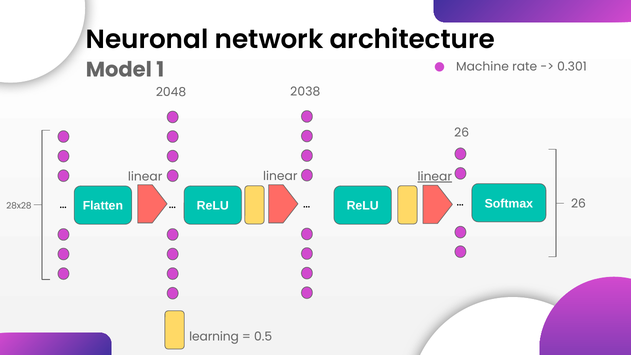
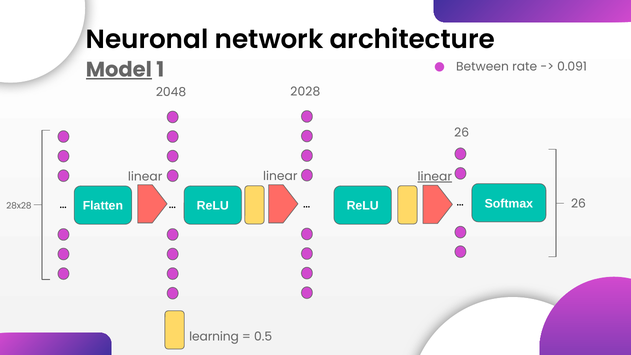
Machine: Machine -> Between
0.301: 0.301 -> 0.091
Model underline: none -> present
2038: 2038 -> 2028
